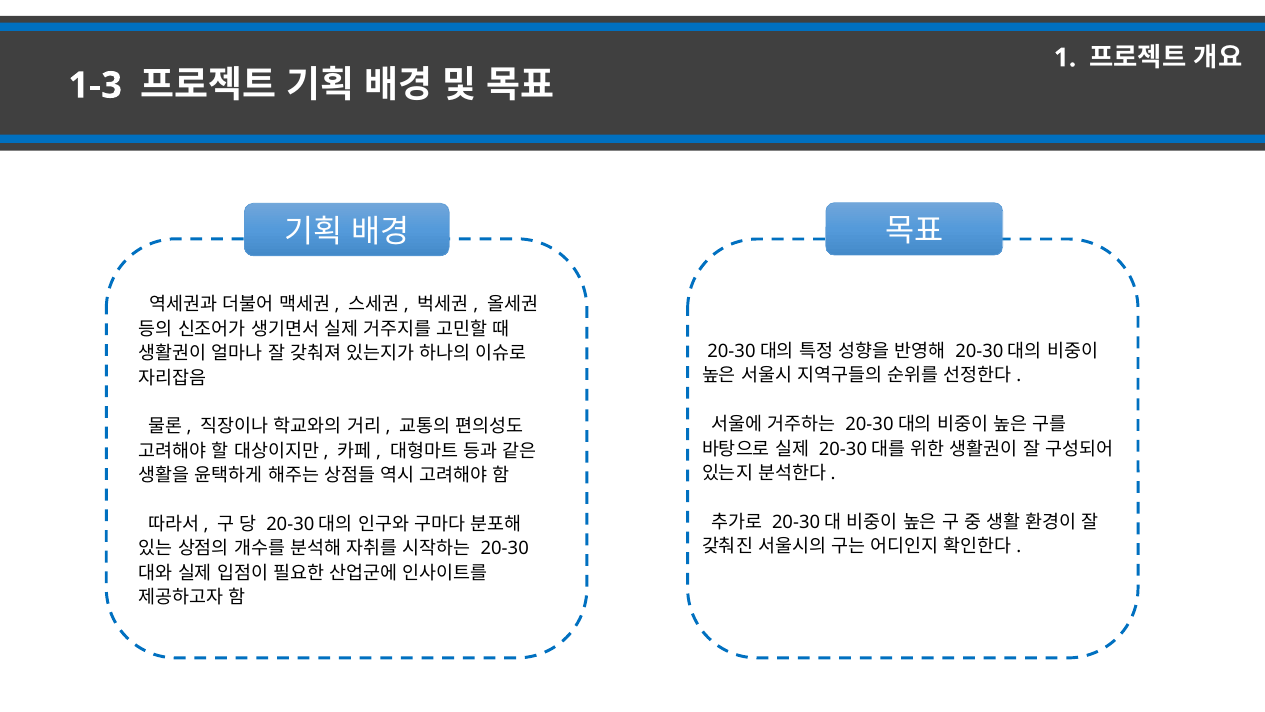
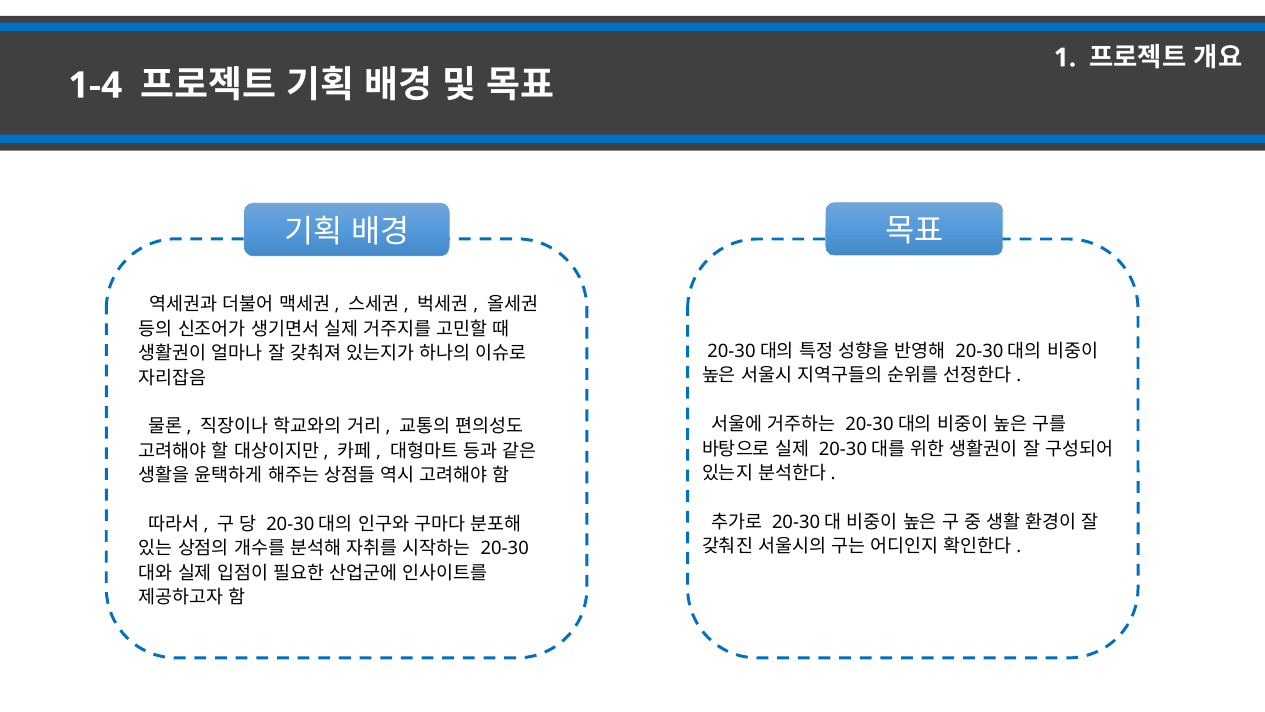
1-3: 1-3 -> 1-4
